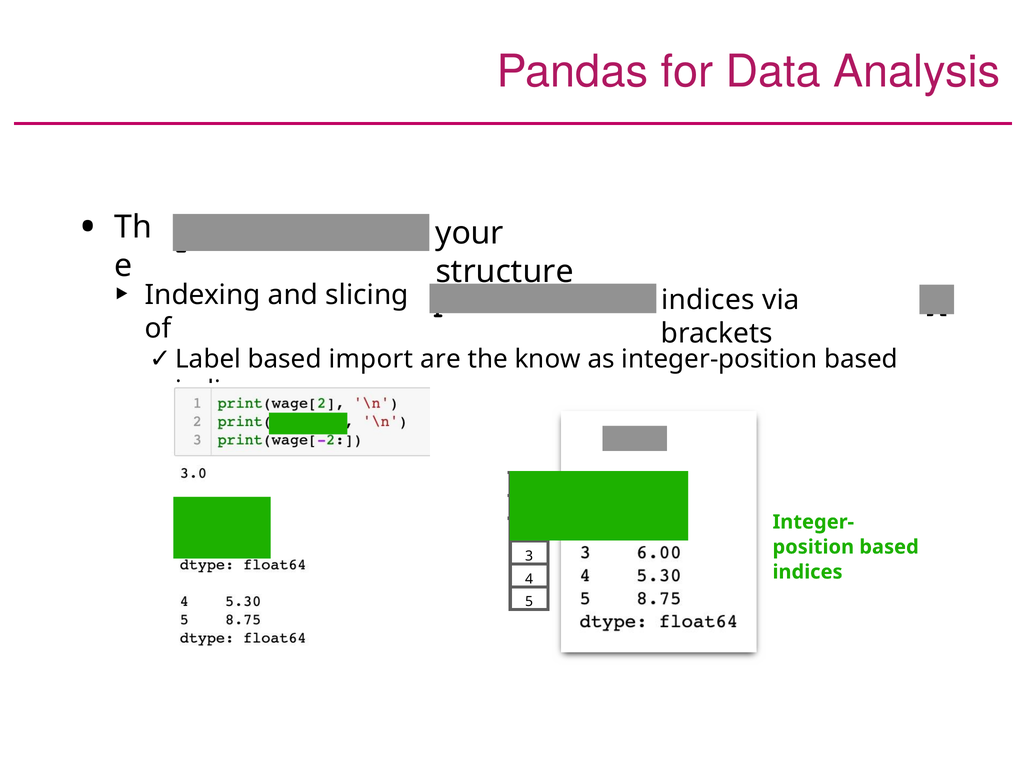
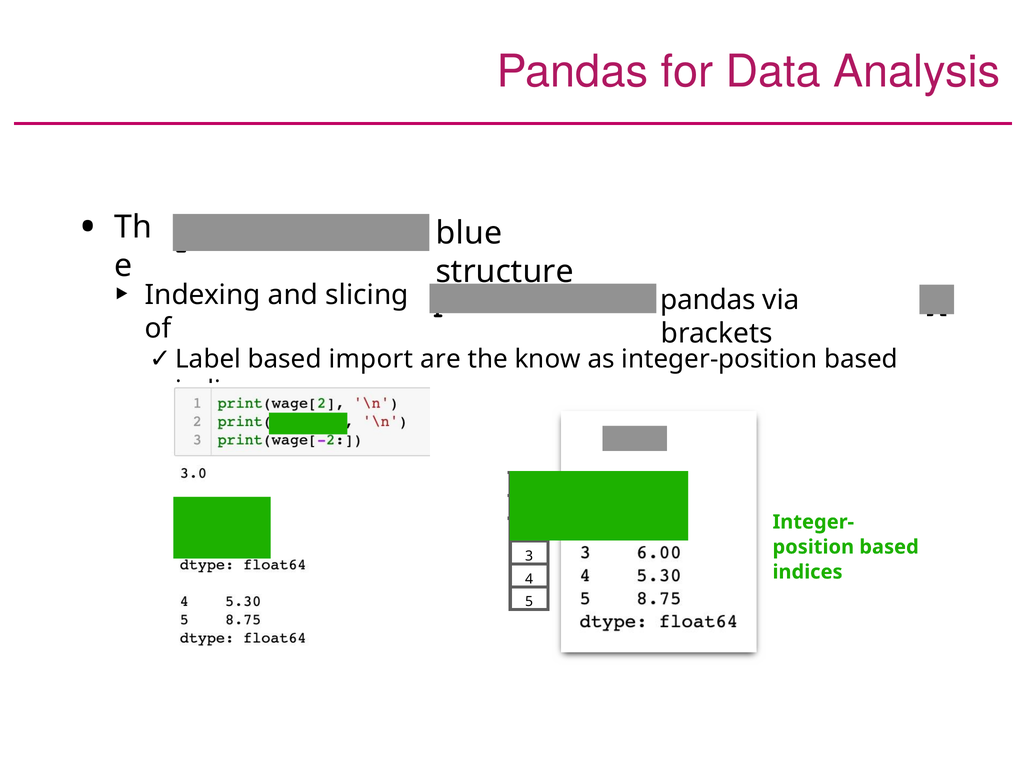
your: your -> blue
indices at (708, 300): indices -> pandas
